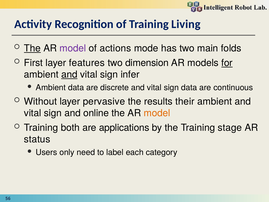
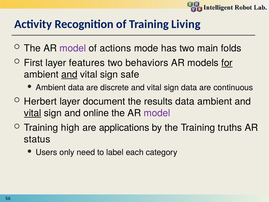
The at (32, 48) underline: present -> none
dimension: dimension -> behaviors
infer: infer -> safe
Without: Without -> Herbert
pervasive: pervasive -> document
results their: their -> data
vital at (33, 113) underline: none -> present
model at (157, 113) colour: orange -> purple
both: both -> high
stage: stage -> truths
